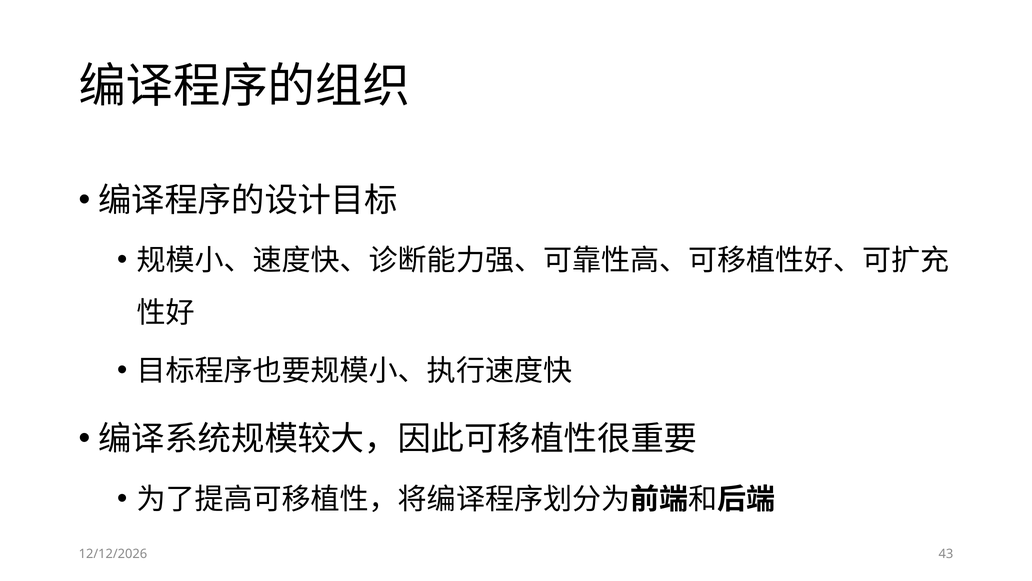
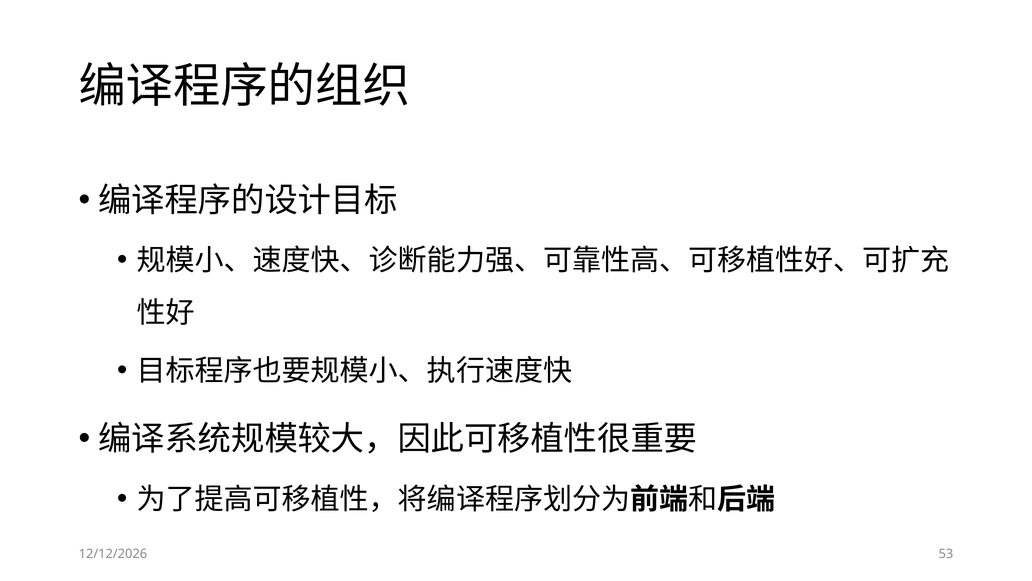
43: 43 -> 53
